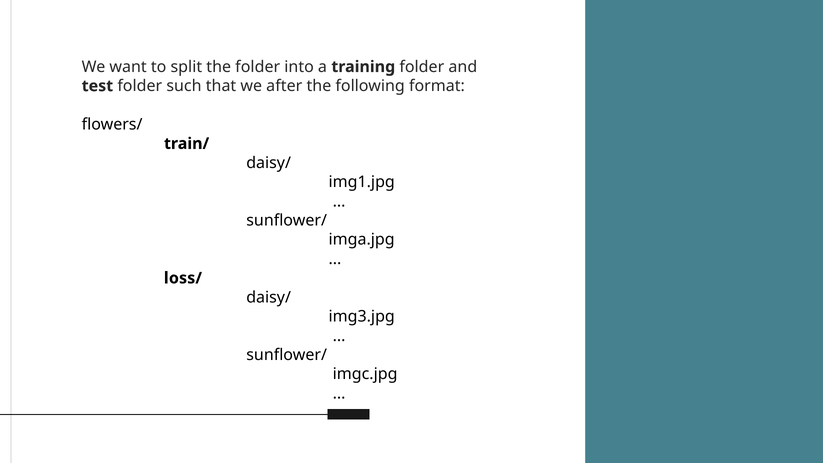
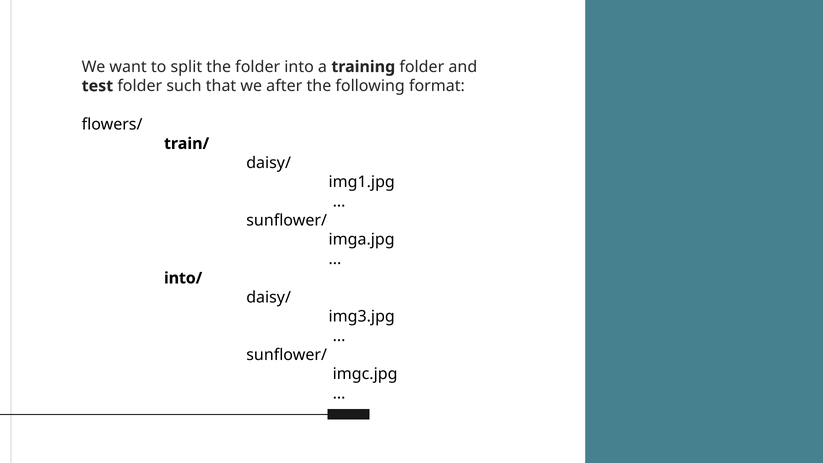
loss/: loss/ -> into/
